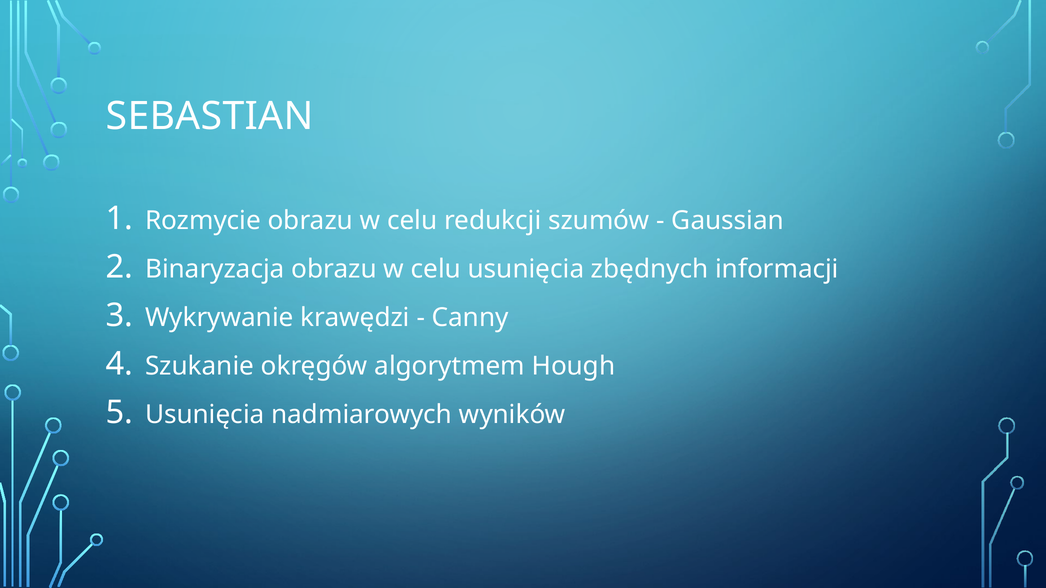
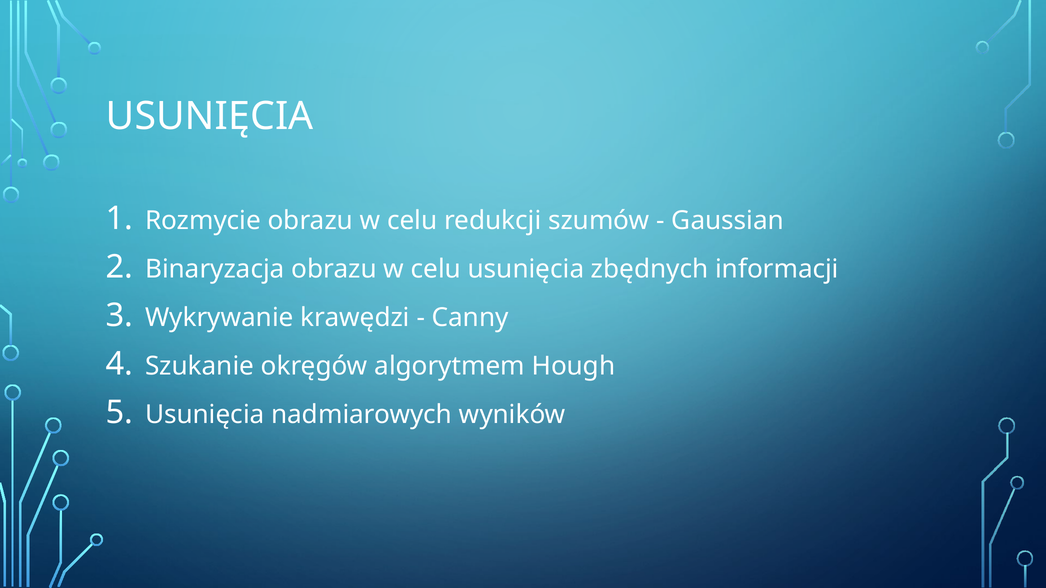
SEBASTIAN at (210, 116): SEBASTIAN -> USUNIĘCIA
